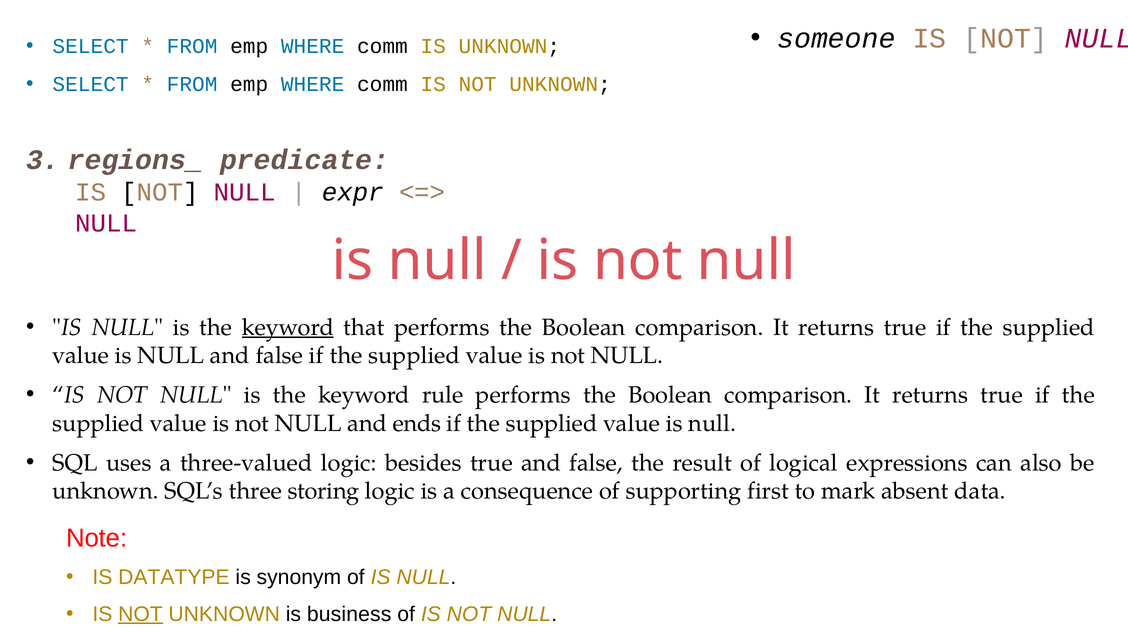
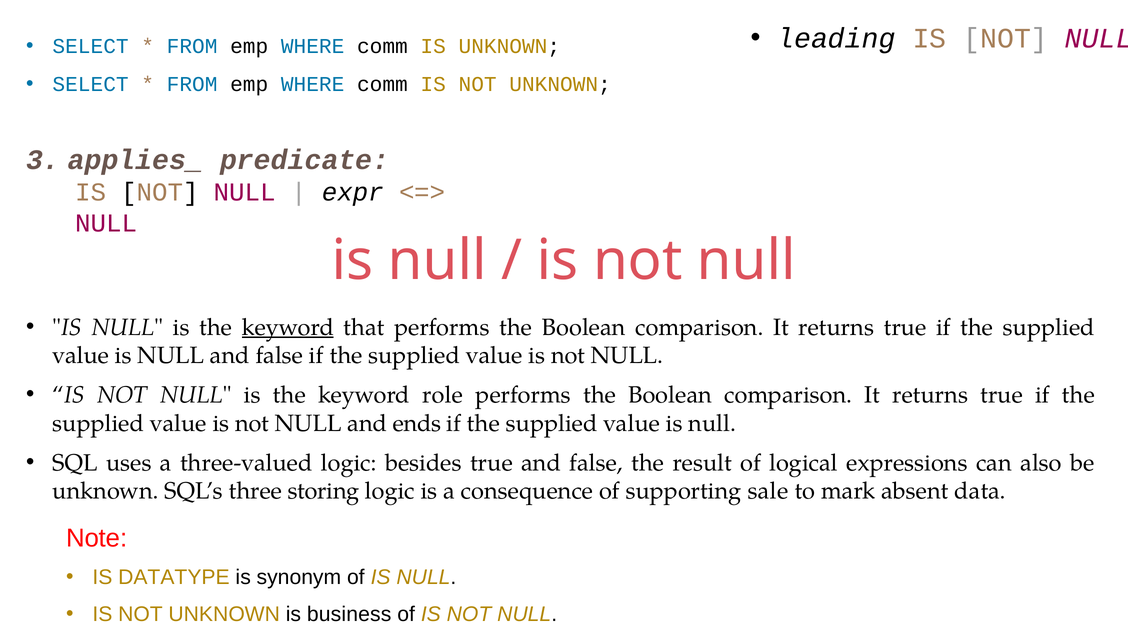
someone: someone -> leading
regions_: regions_ -> applies_
rule: rule -> role
first: first -> sale
NOT at (140, 614) underline: present -> none
